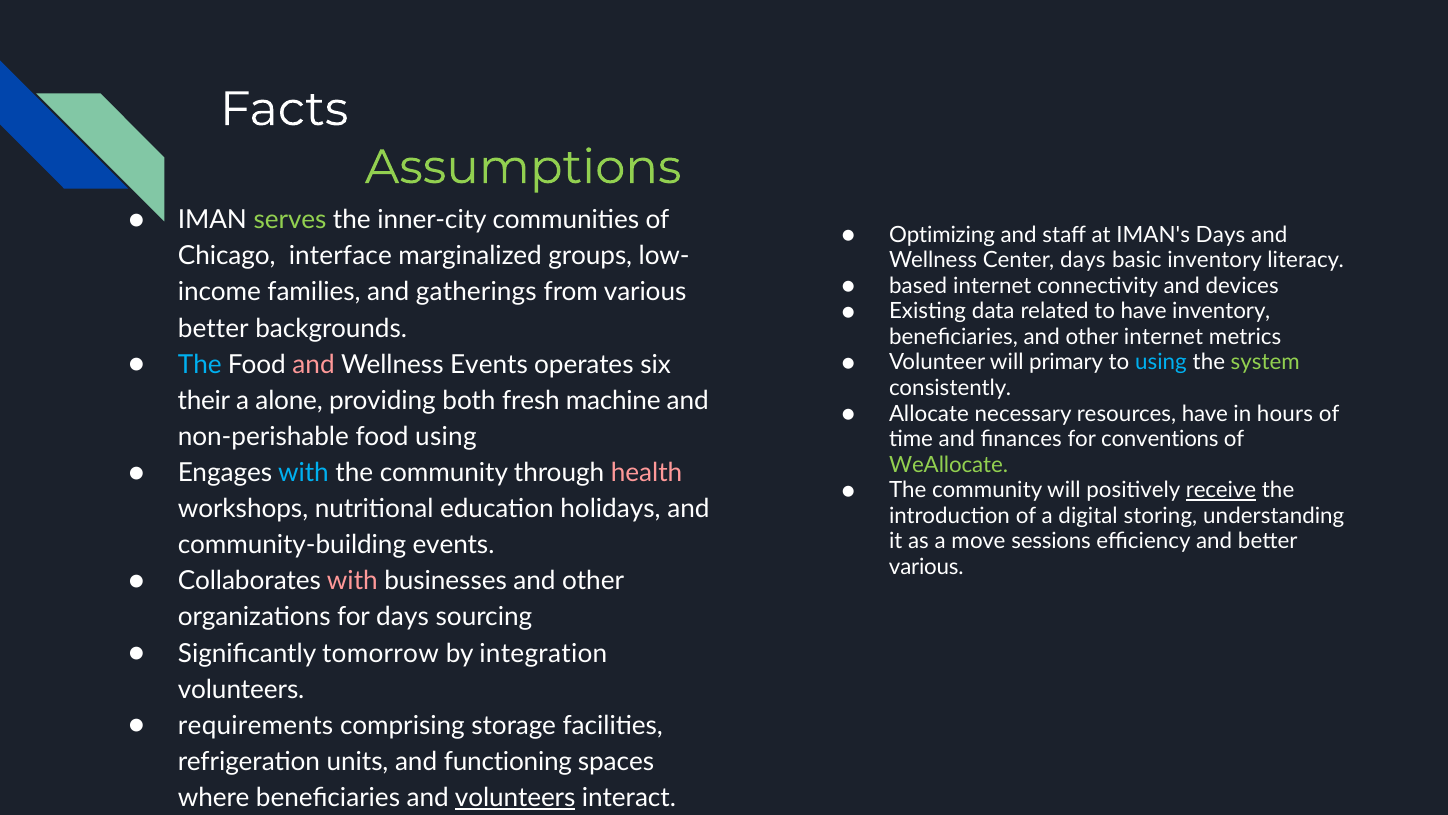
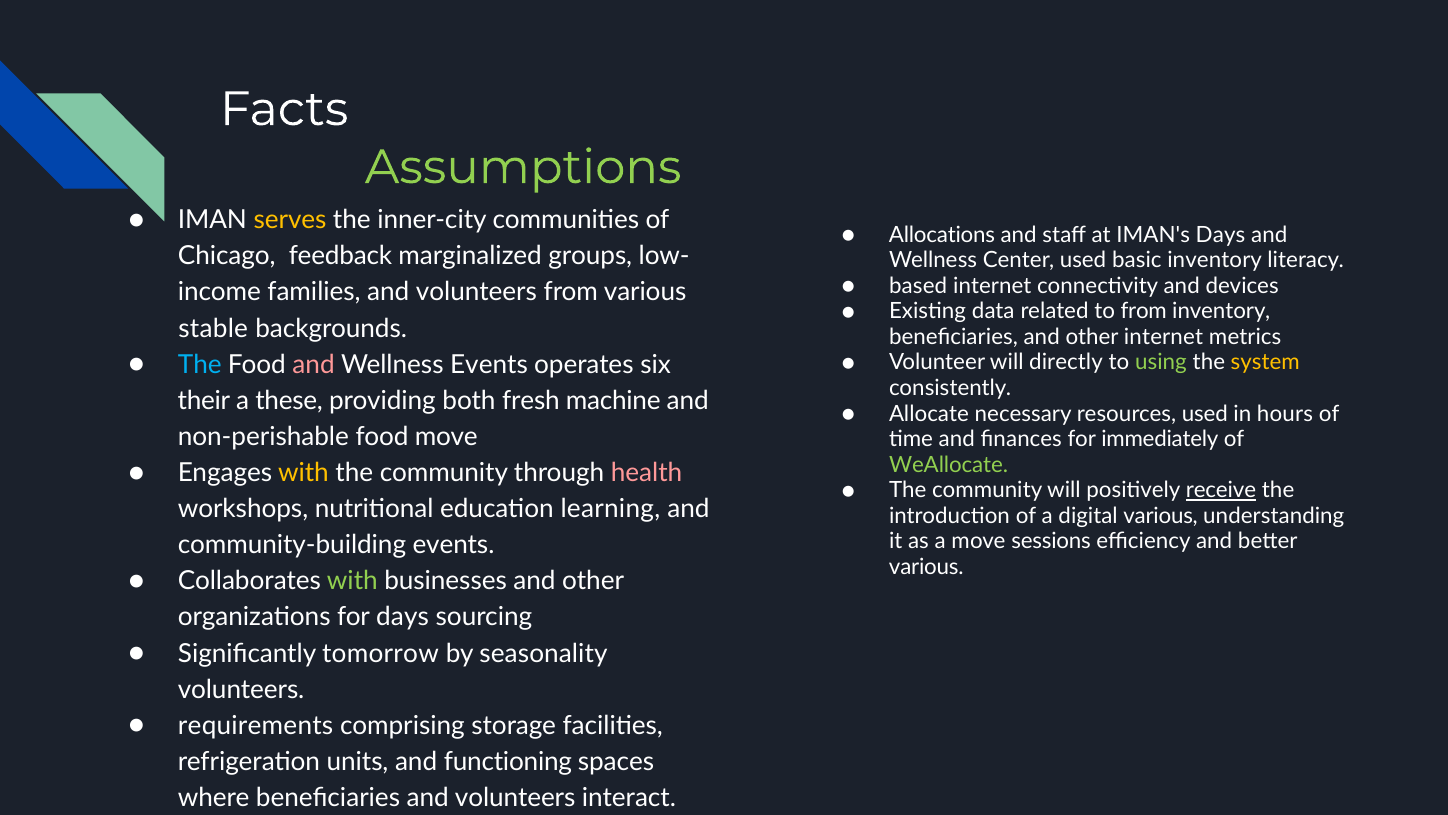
serves colour: light green -> yellow
Optimizing: Optimizing -> Allocations
interface: interface -> feedback
Center days: days -> used
families and gatherings: gatherings -> volunteers
to have: have -> from
better at (213, 328): better -> stable
primary: primary -> directly
using at (1161, 362) colour: light blue -> light green
system colour: light green -> yellow
alone: alone -> these
resources have: have -> used
food using: using -> move
conventions: conventions -> immediately
with at (304, 473) colour: light blue -> yellow
holidays: holidays -> learning
digital storing: storing -> various
with at (352, 581) colour: pink -> light green
integration: integration -> seasonality
volunteers at (515, 797) underline: present -> none
